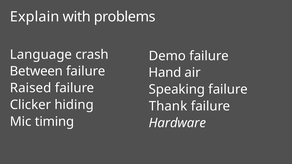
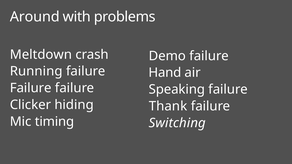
Explain: Explain -> Around
Language: Language -> Meltdown
Between: Between -> Running
Raised at (31, 88): Raised -> Failure
Hardware: Hardware -> Switching
